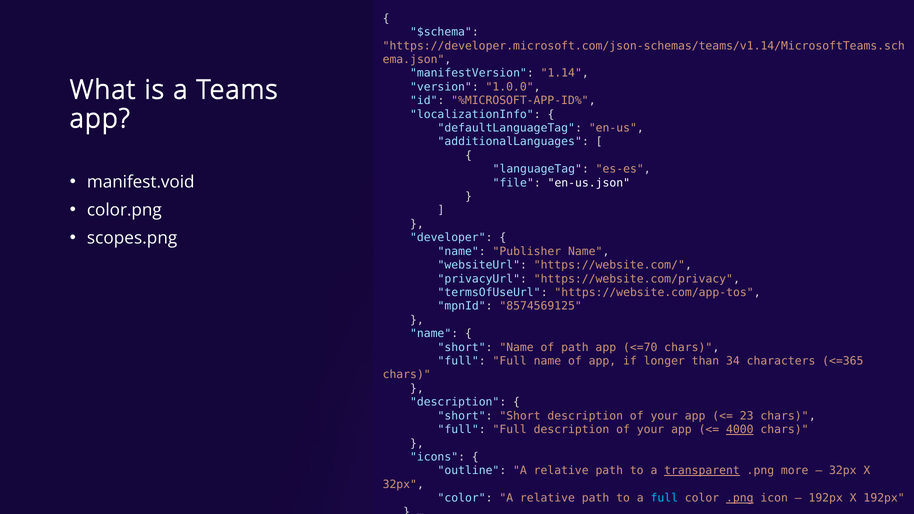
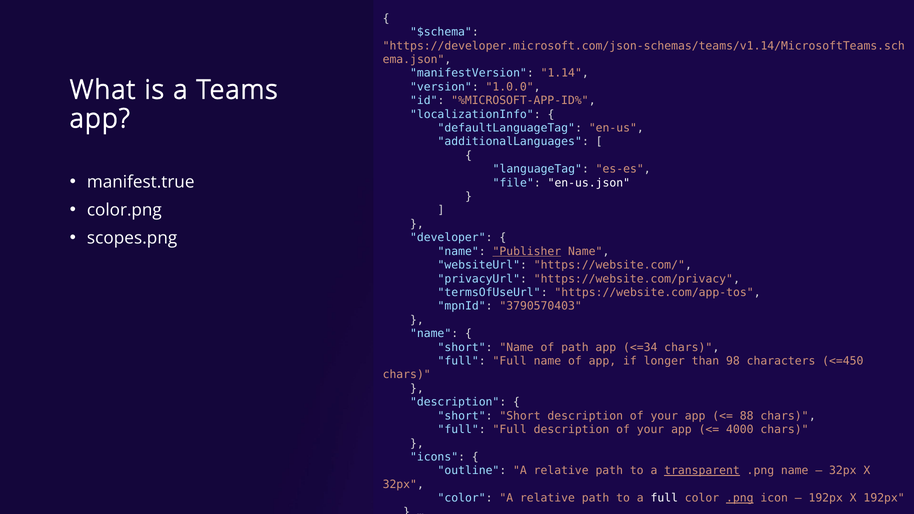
manifest.void: manifest.void -> manifest.true
Publisher underline: none -> present
8574569125: 8574569125 -> 3790570403
<=70: <=70 -> <=34
34: 34 -> 98
<=365: <=365 -> <=450
23: 23 -> 88
4000 underline: present -> none
.png more: more -> name
full at (664, 498) colour: light blue -> white
